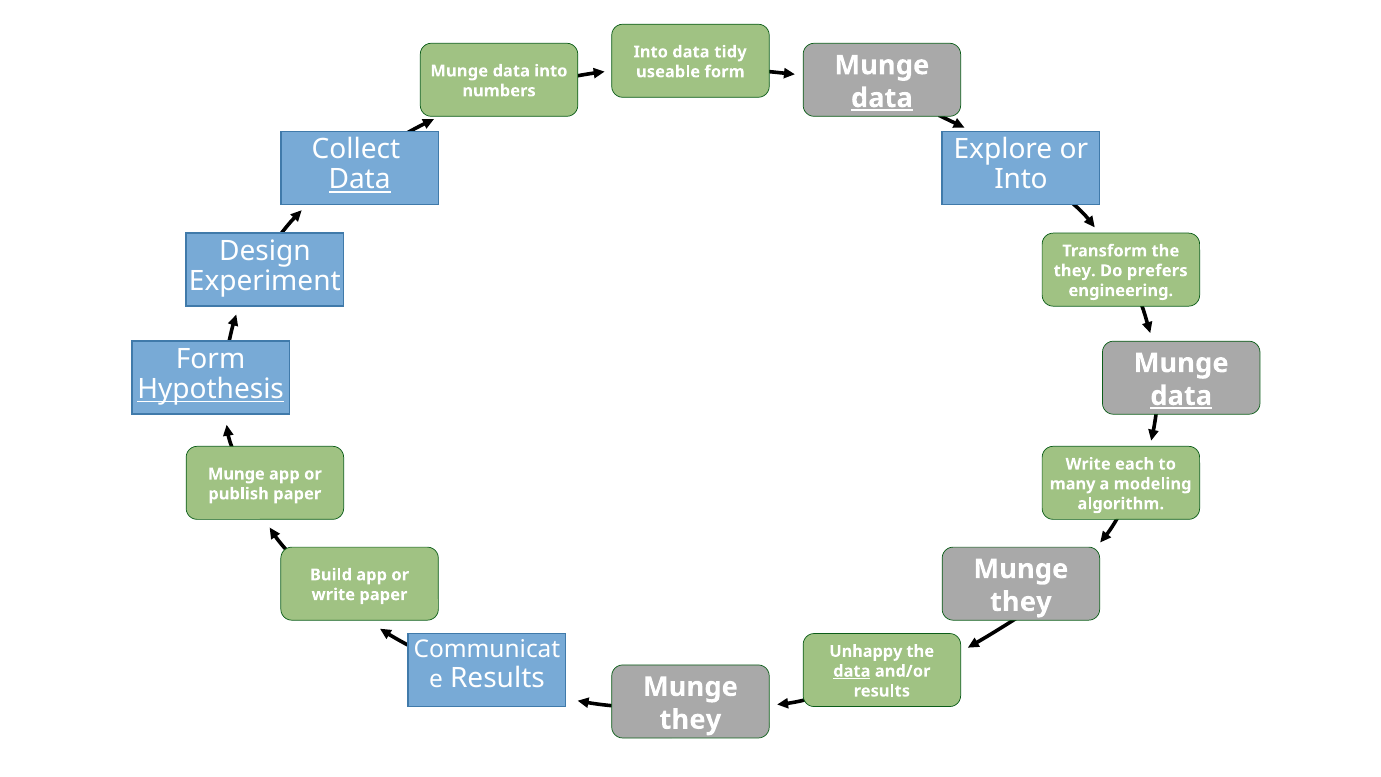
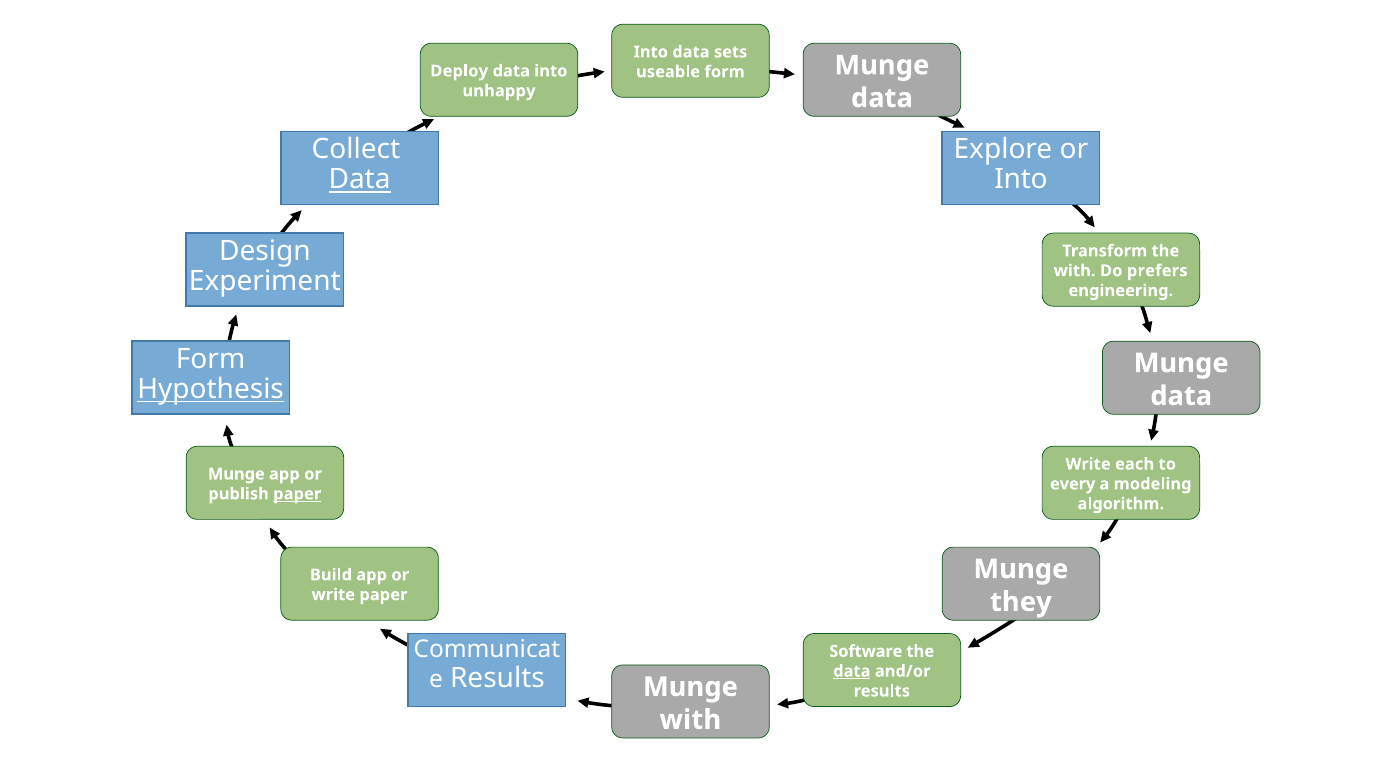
tidy: tidy -> sets
Munge at (459, 71): Munge -> Deploy
numbers: numbers -> unhappy
data at (882, 98) underline: present -> none
they at (1075, 271): they -> with
data at (1181, 396) underline: present -> none
many: many -> every
paper at (297, 494) underline: none -> present
Unhappy: Unhappy -> Software
they at (690, 720): they -> with
